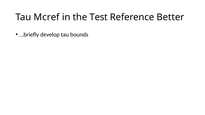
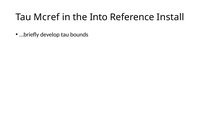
Test: Test -> Into
Better: Better -> Install
